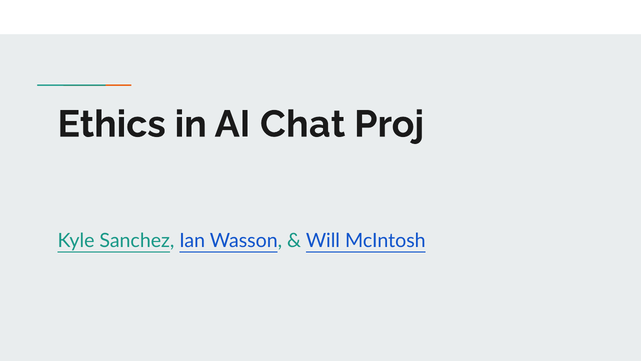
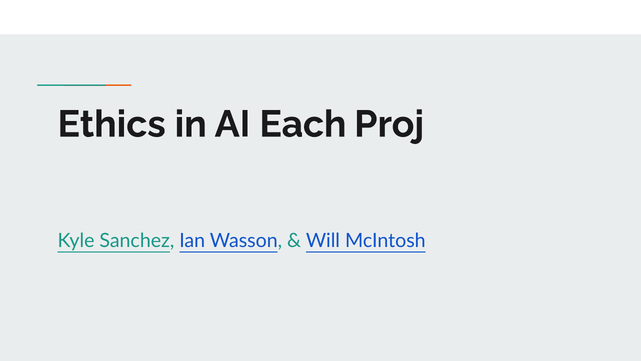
Chat: Chat -> Each
